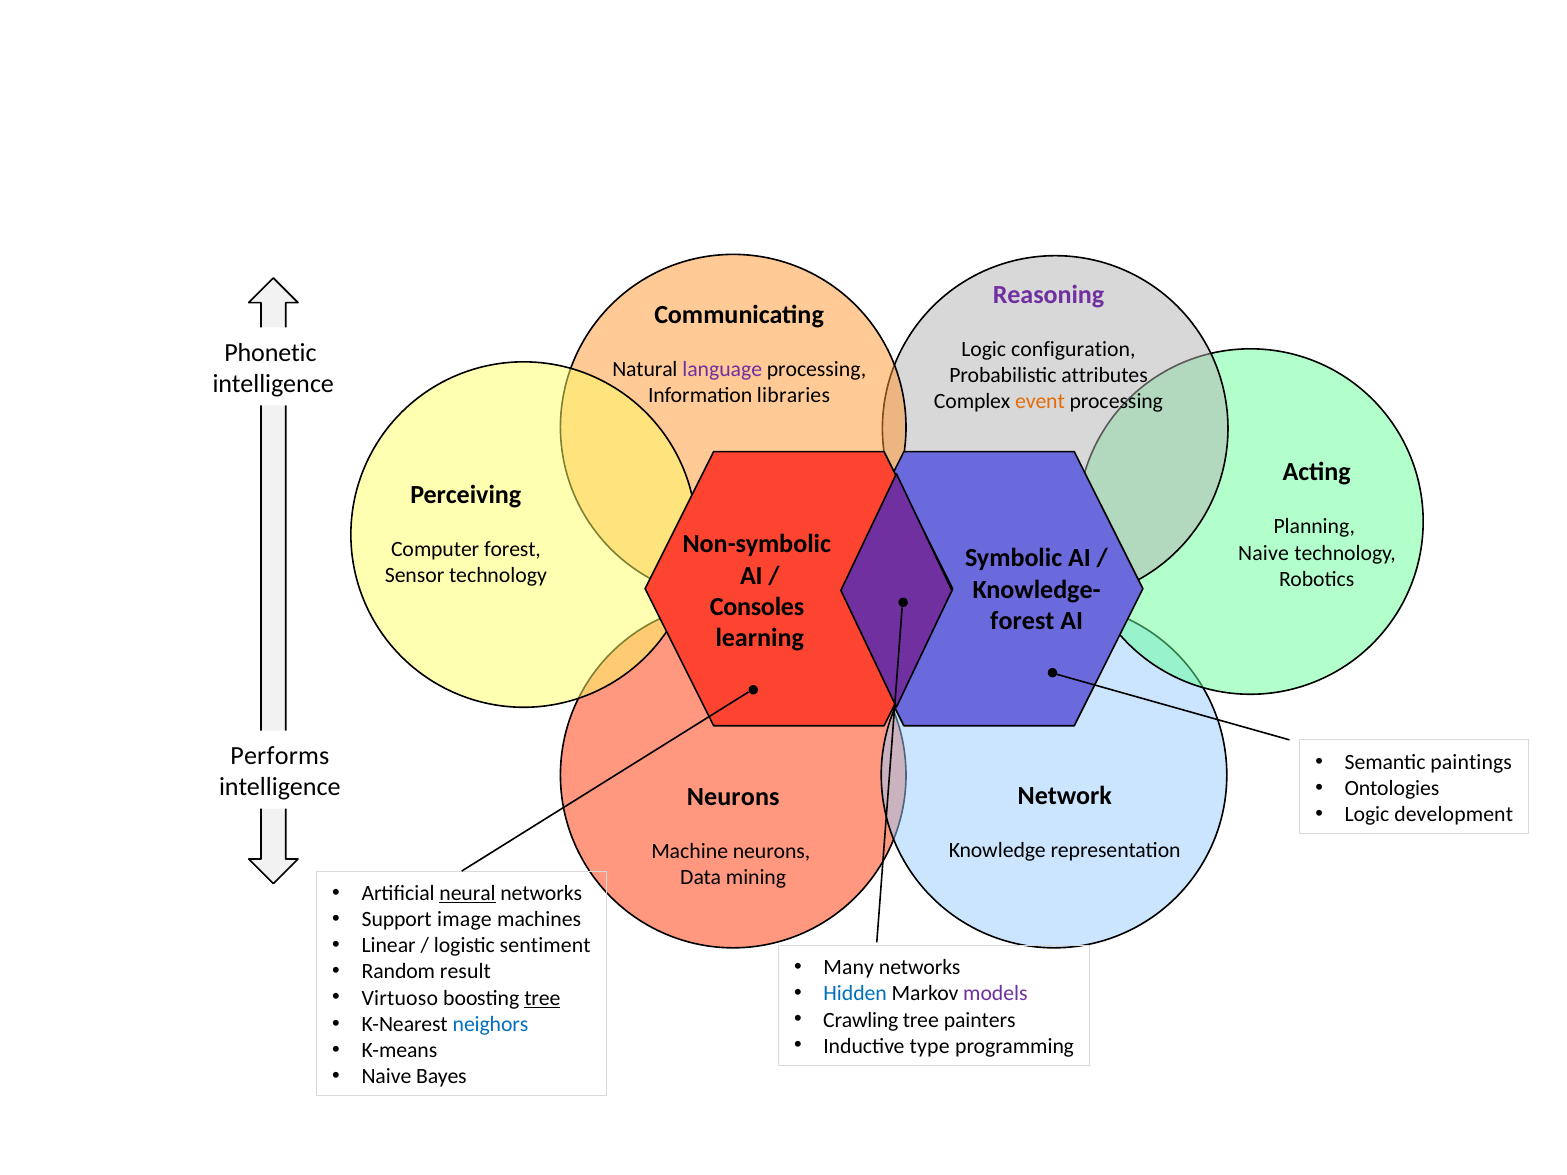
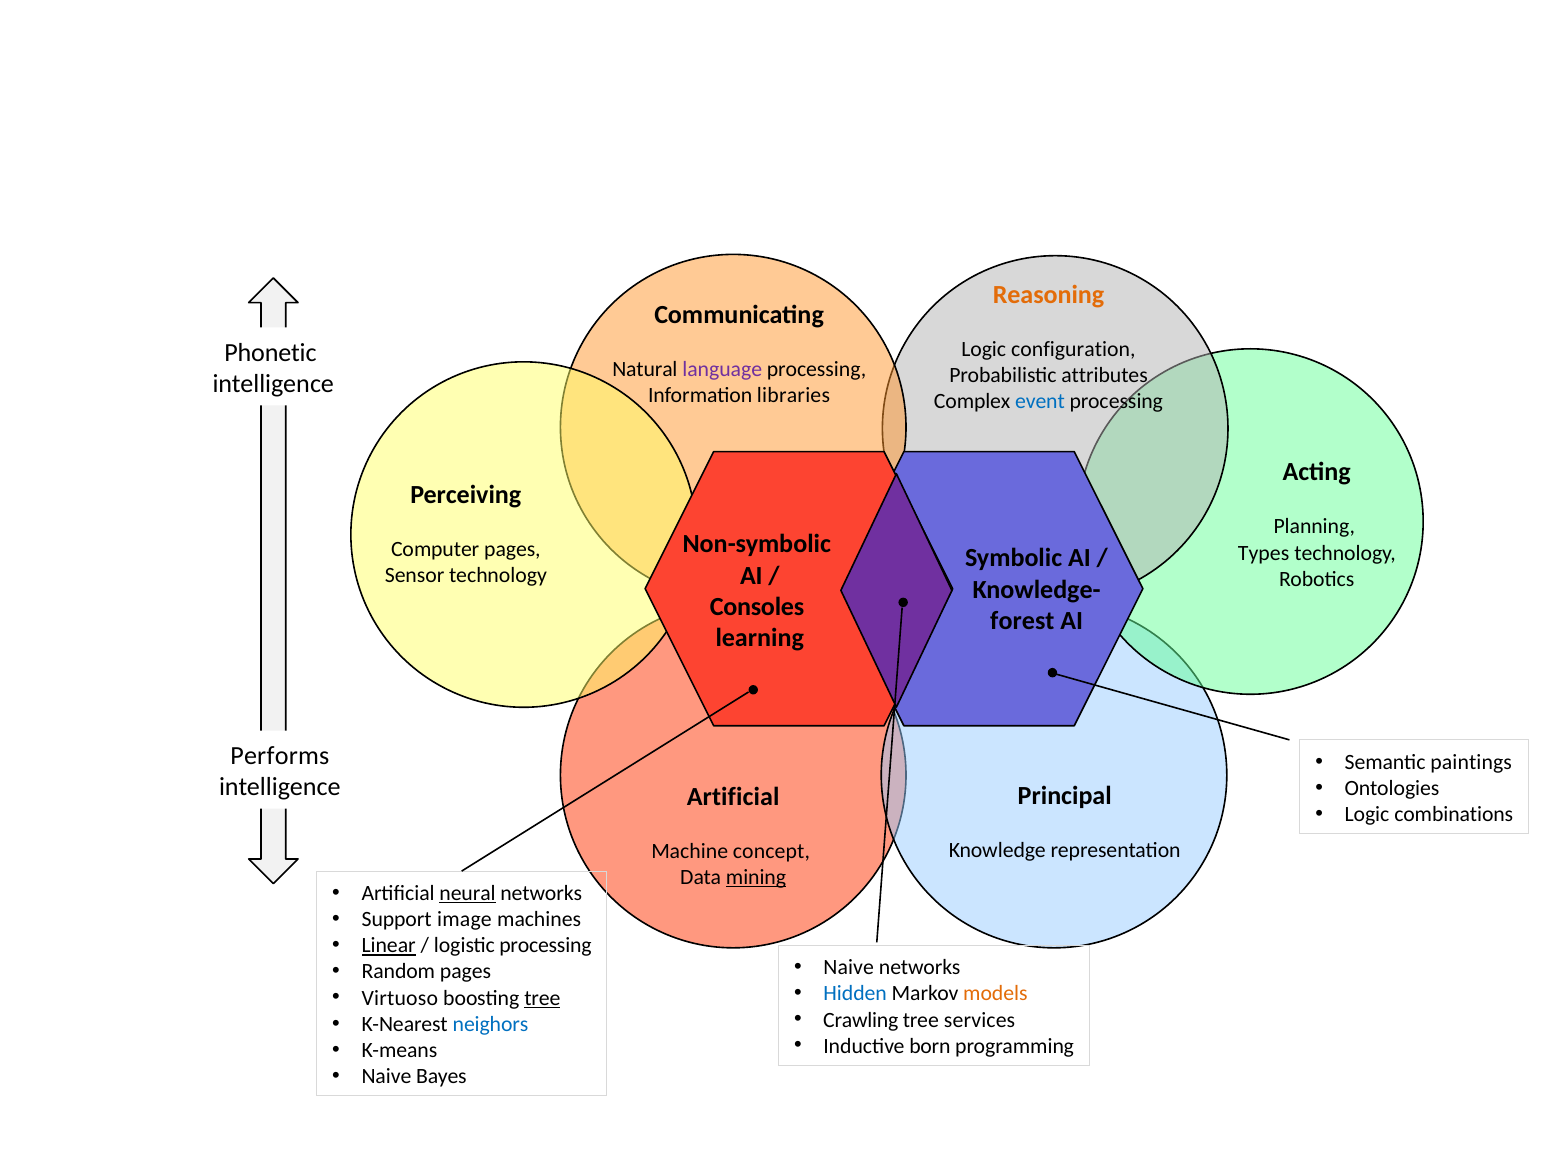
Reasoning colour: purple -> orange
event colour: orange -> blue
Computer forest: forest -> pages
Naive at (1264, 553): Naive -> Types
Network: Network -> Principal
Neurons at (733, 797): Neurons -> Artificial
development: development -> combinations
Machine neurons: neurons -> concept
mining underline: none -> present
Linear underline: none -> present
logistic sentiment: sentiment -> processing
Many at (849, 968): Many -> Naive
Random result: result -> pages
models colour: purple -> orange
painters: painters -> services
type: type -> born
